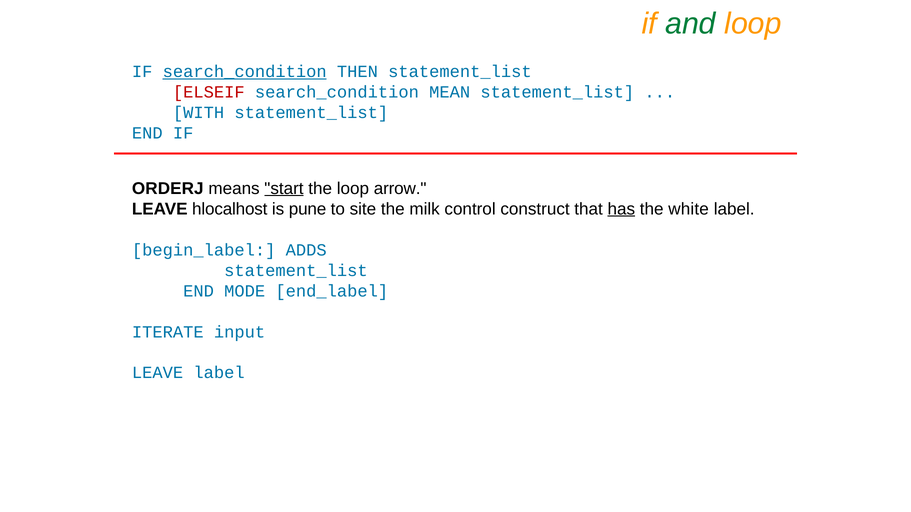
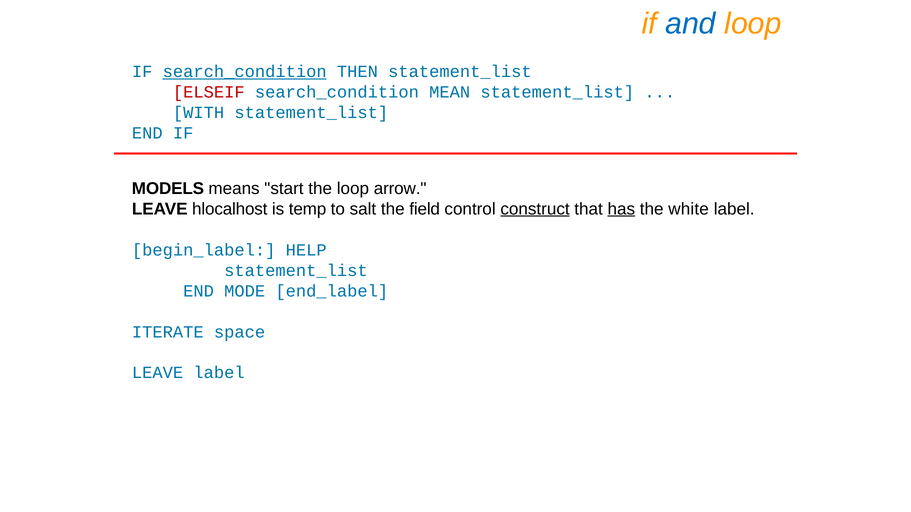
and colour: green -> blue
ORDERJ: ORDERJ -> MODELS
start underline: present -> none
pune: pune -> temp
site: site -> salt
milk: milk -> field
construct underline: none -> present
ADDS: ADDS -> HELP
input: input -> space
